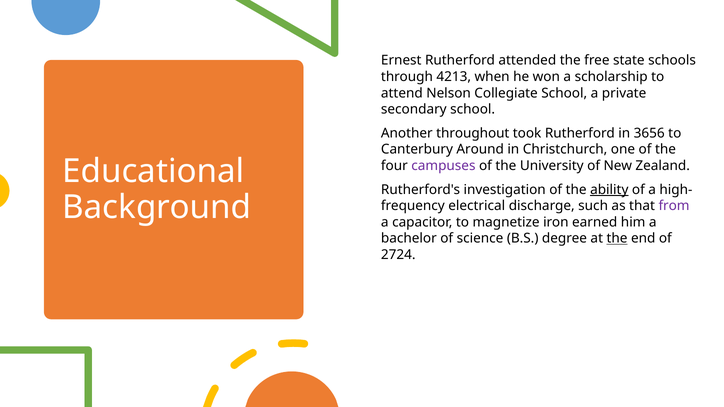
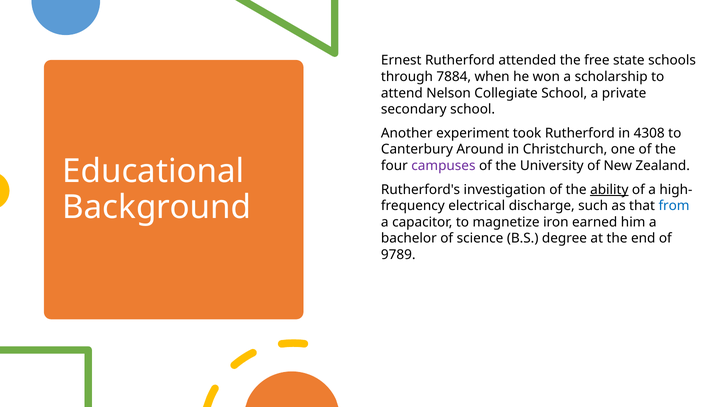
4213: 4213 -> 7884
throughout: throughout -> experiment
3656: 3656 -> 4308
from colour: purple -> blue
the at (617, 239) underline: present -> none
2724: 2724 -> 9789
